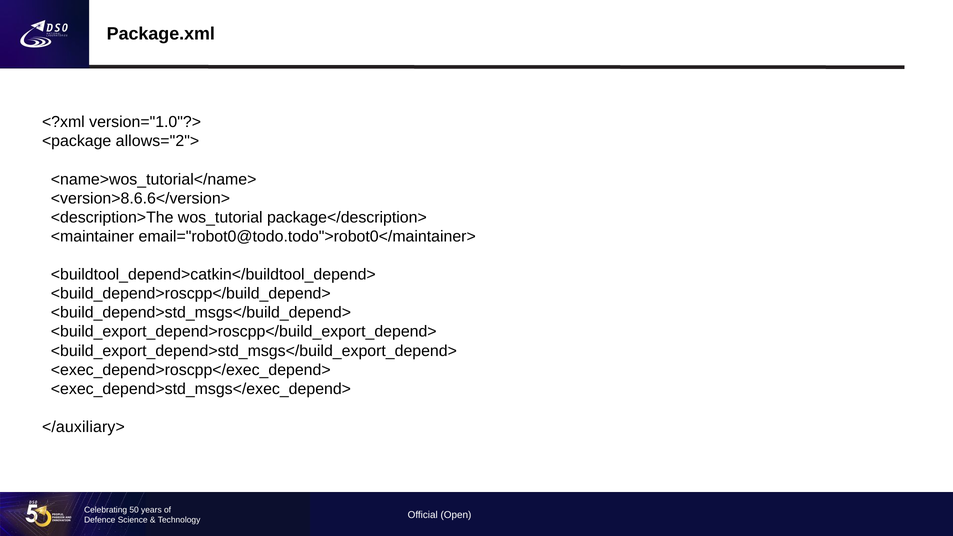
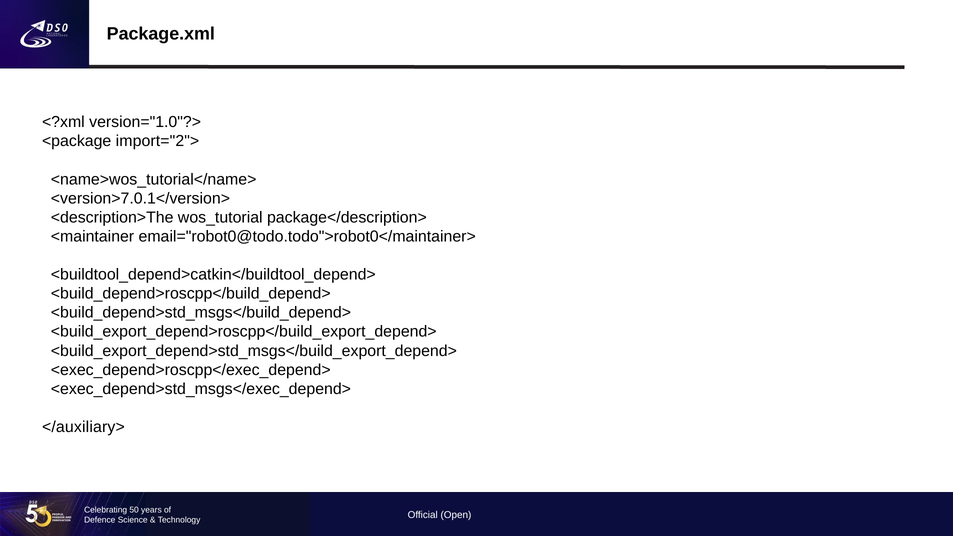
allows="2">: allows="2"> -> import="2">
<version>8.6.6</version>: <version>8.6.6</version> -> <version>7.0.1</version>
